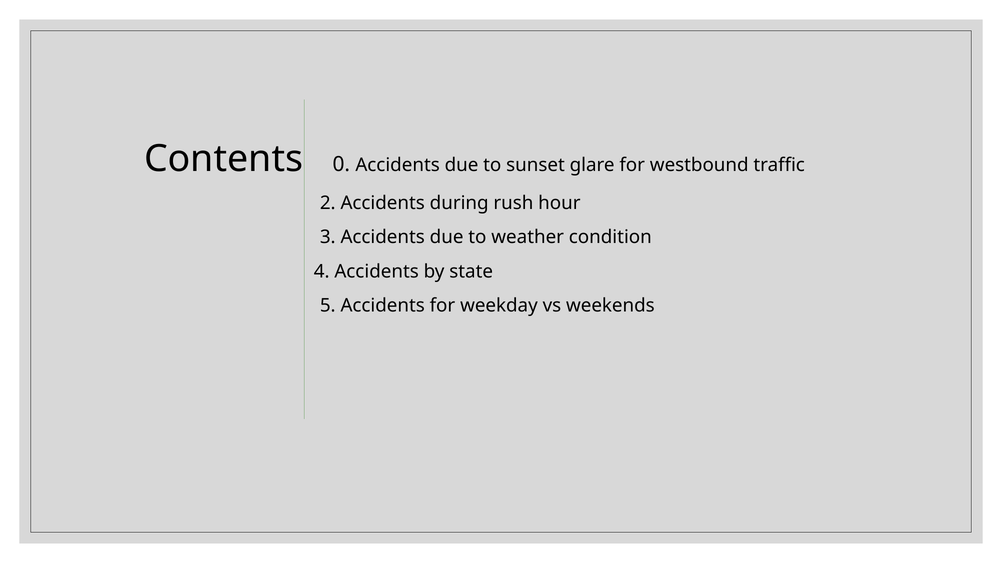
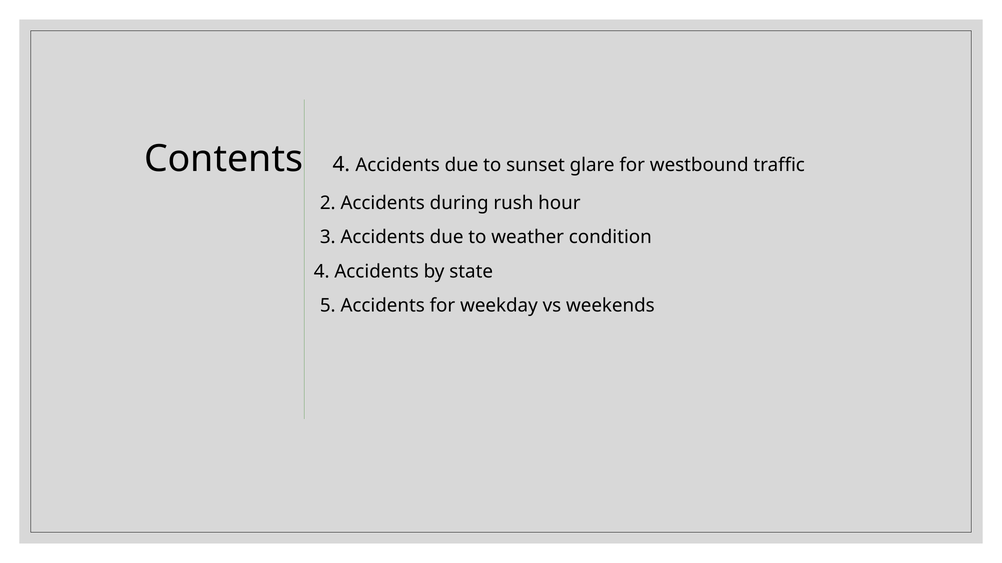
Contents 0: 0 -> 4
